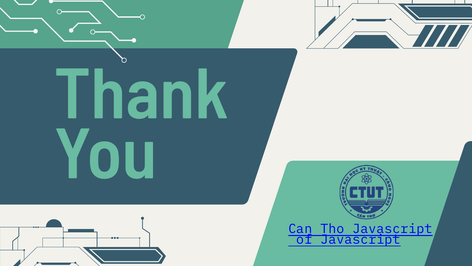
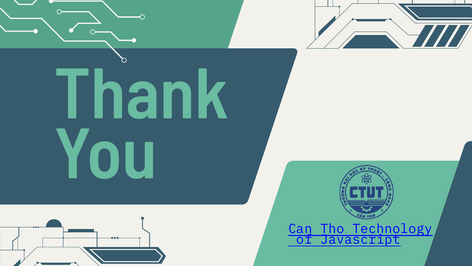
Tho Javascript: Javascript -> Technology
